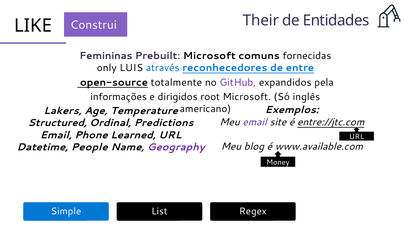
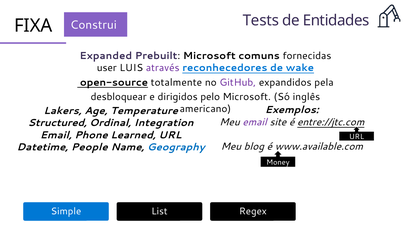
Their: Their -> Tests
LIKE: LIKE -> FIXA
Femininas: Femininas -> Expanded
only: only -> user
através colour: blue -> purple
entre: entre -> wake
informações: informações -> desbloquear
root: root -> pelo
Predictions: Predictions -> Integration
Geography colour: purple -> blue
